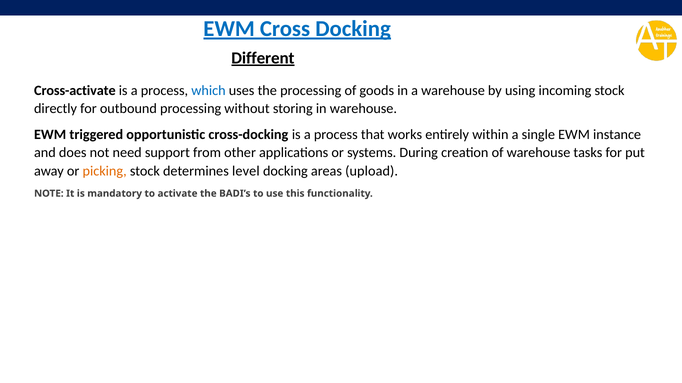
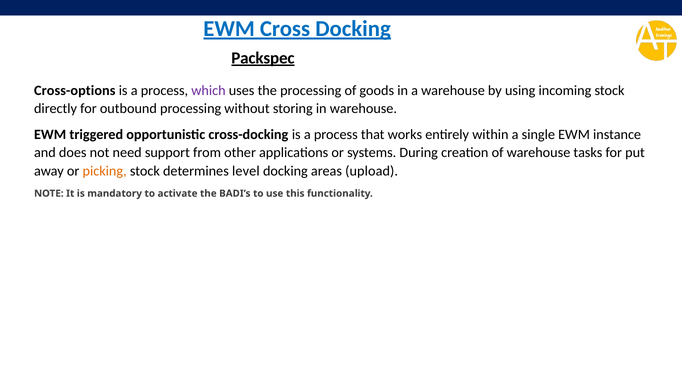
Different: Different -> Packspec
Cross-activate: Cross-activate -> Cross-options
which colour: blue -> purple
